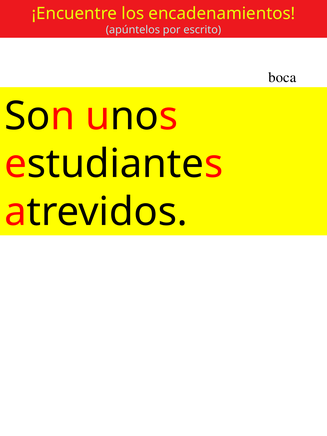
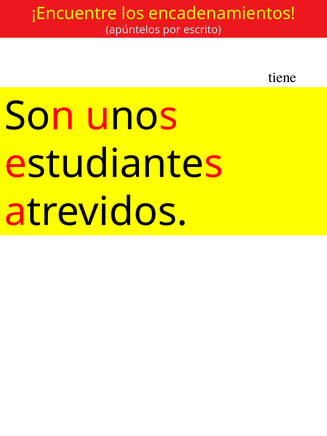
boca: boca -> tiene
